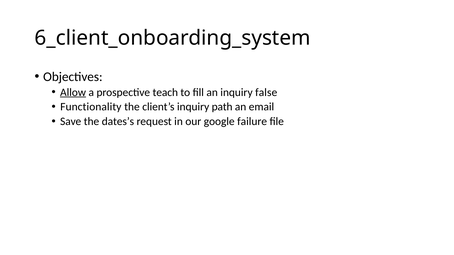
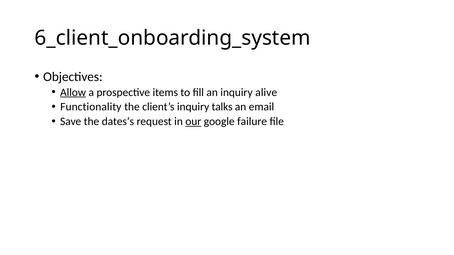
teach: teach -> items
false: false -> alive
path: path -> talks
our underline: none -> present
